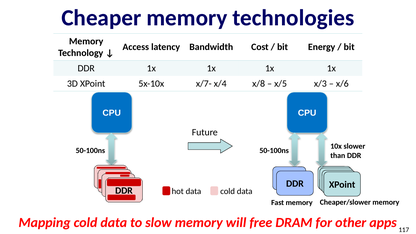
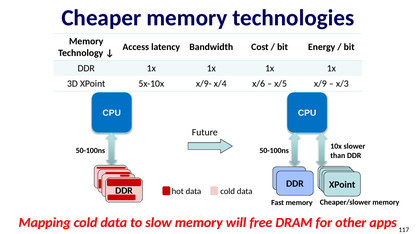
x/7-: x/7- -> x/9-
x/8: x/8 -> x/6
x/3: x/3 -> x/9
x/6: x/6 -> x/3
